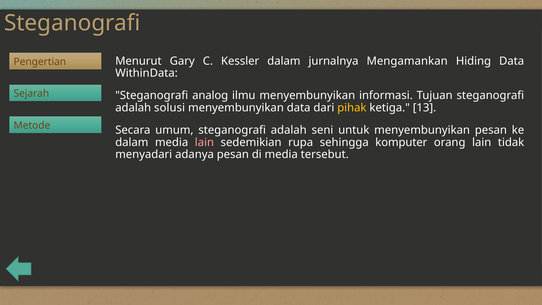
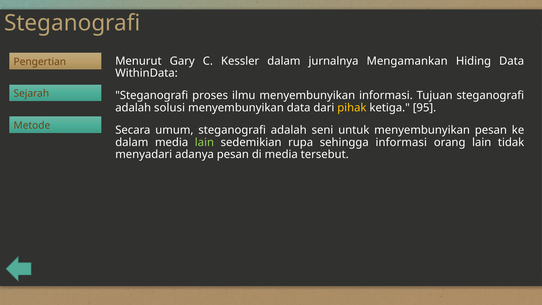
analog: analog -> proses
13: 13 -> 95
lain at (204, 142) colour: pink -> light green
sehingga komputer: komputer -> informasi
